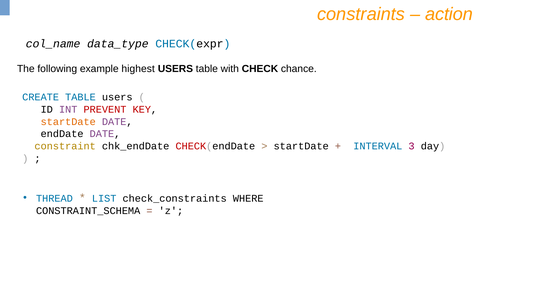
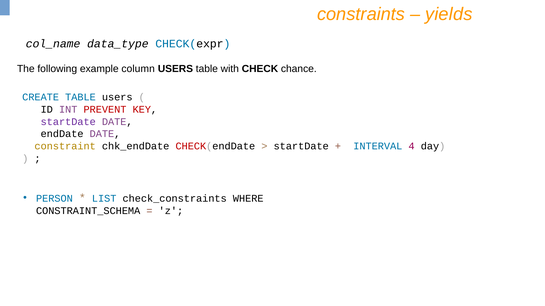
action: action -> yields
highest: highest -> column
startDate at (68, 122) colour: orange -> purple
3: 3 -> 4
THREAD: THREAD -> PERSON
